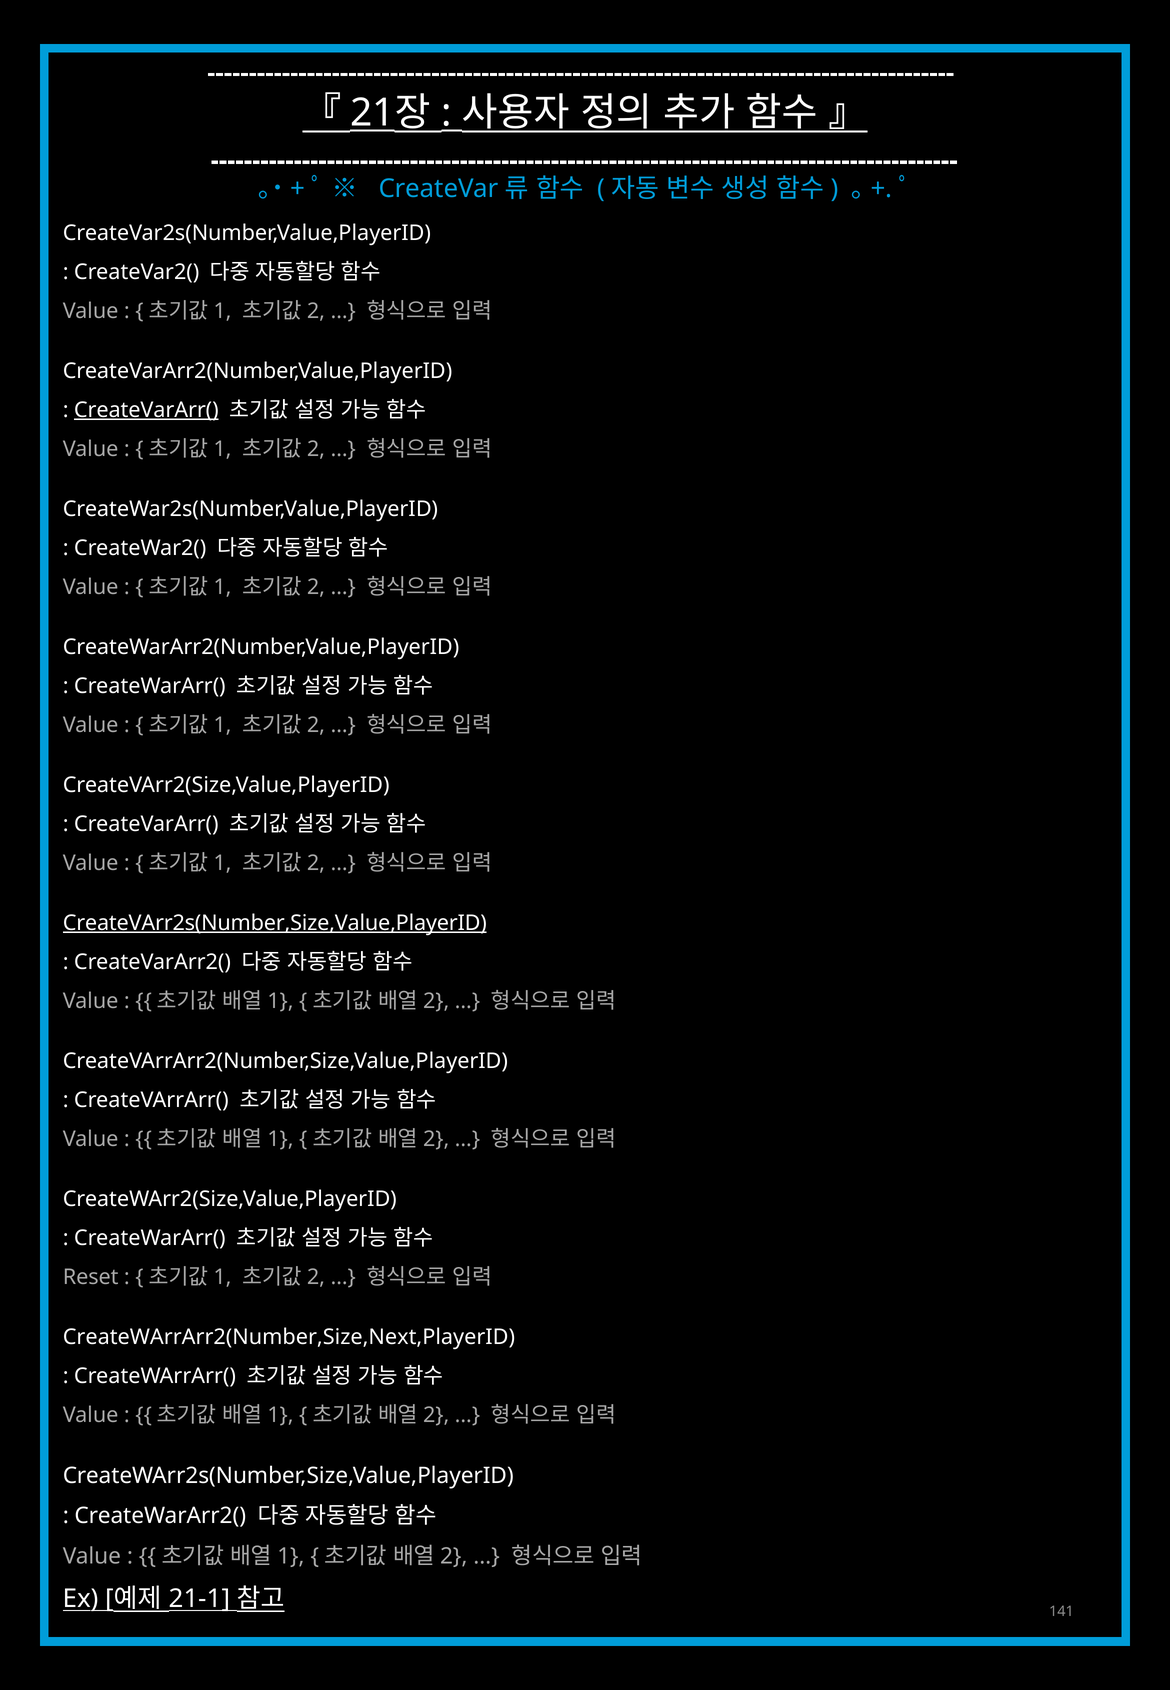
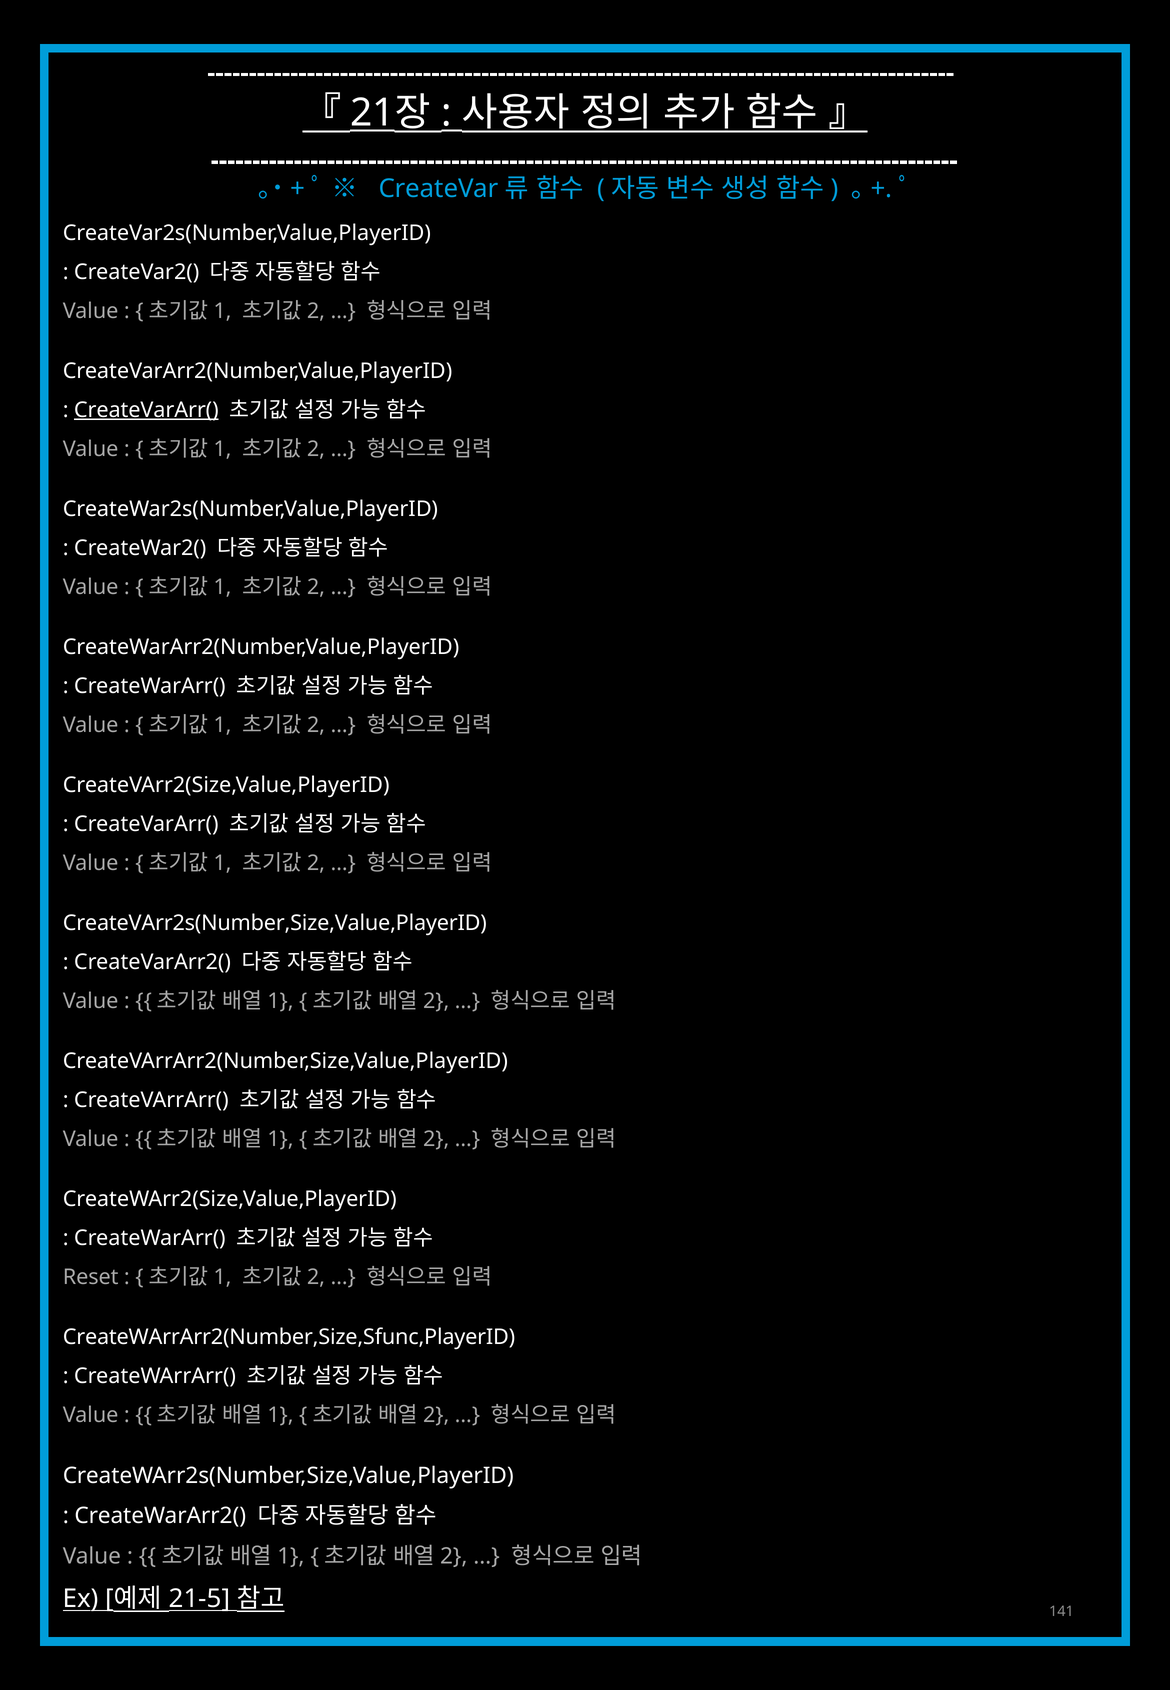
CreateVArr2s(Number,Size,Value,PlayerID underline: present -> none
CreateWArrArr2(Number,Size,Next,PlayerID: CreateWArrArr2(Number,Size,Next,PlayerID -> CreateWArrArr2(Number,Size,Sfunc,PlayerID
21-1: 21-1 -> 21-5
